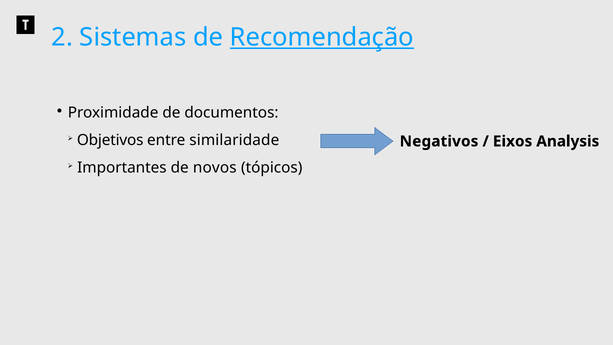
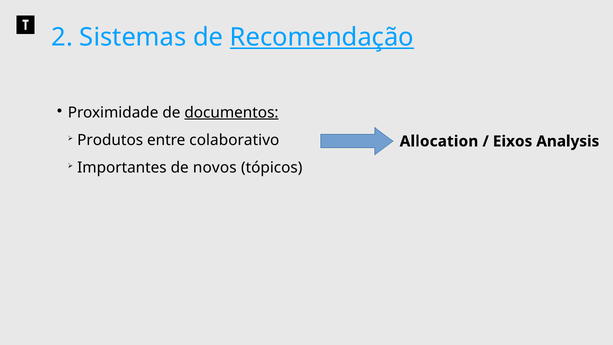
documentos underline: none -> present
Objetivos: Objetivos -> Produtos
similaridade: similaridade -> colaborativo
Negativos: Negativos -> Allocation
